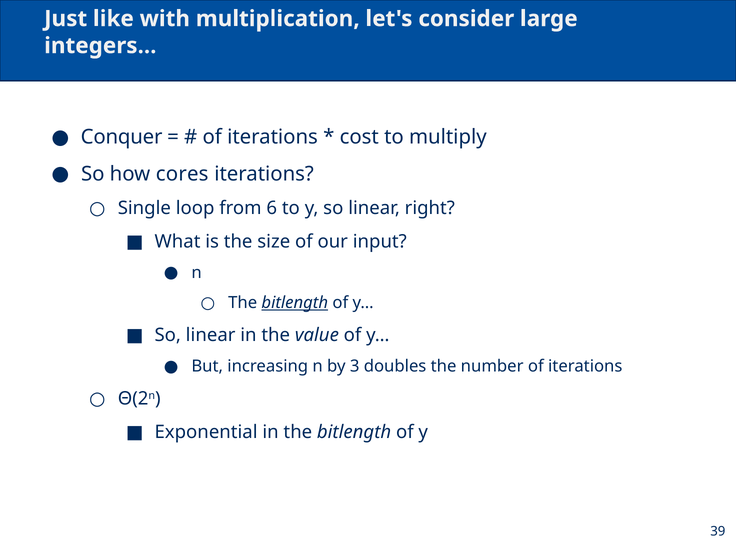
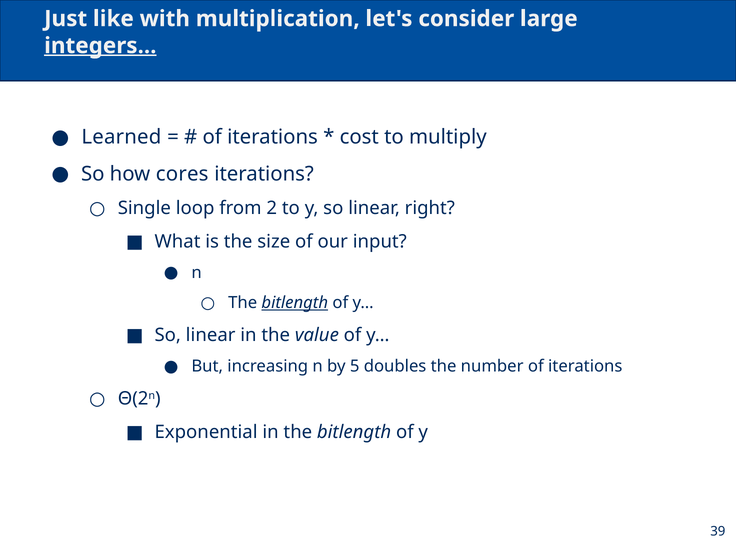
integers underline: none -> present
Conquer: Conquer -> Learned
6: 6 -> 2
3: 3 -> 5
